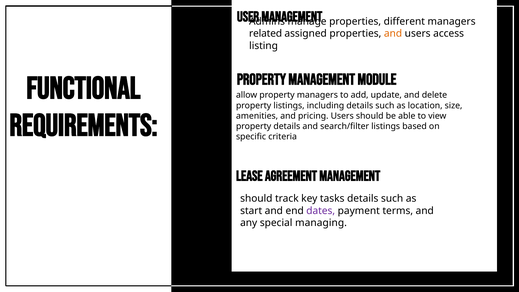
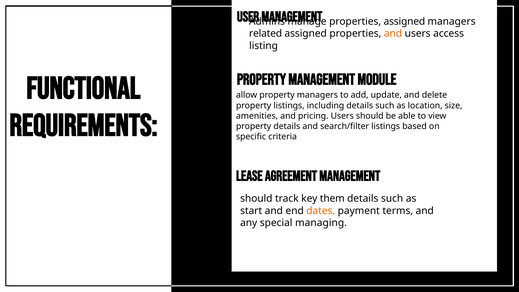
properties different: different -> assigned
tasks: tasks -> them
dates colour: purple -> orange
